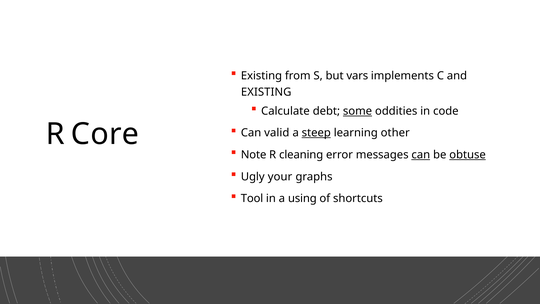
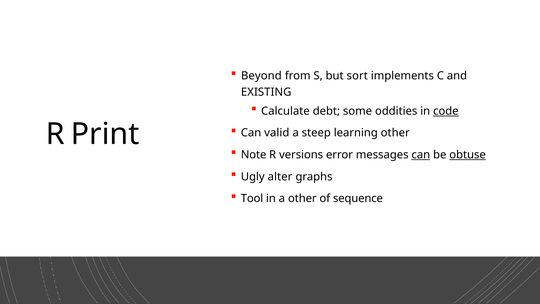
Existing at (261, 76): Existing -> Beyond
vars: vars -> sort
some underline: present -> none
code underline: none -> present
Core: Core -> Print
steep underline: present -> none
cleaning: cleaning -> versions
your: your -> alter
a using: using -> other
shortcuts: shortcuts -> sequence
